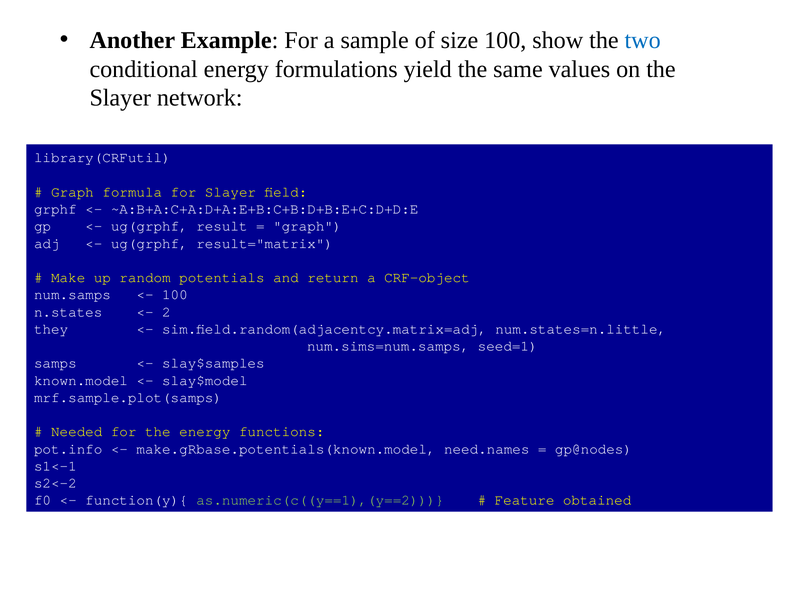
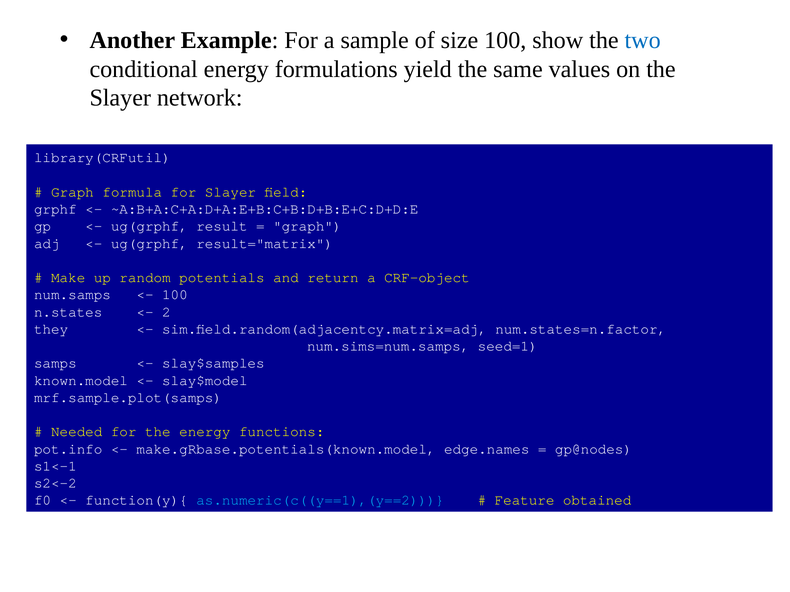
num.states=n.little: num.states=n.little -> num.states=n.factor
need.names: need.names -> edge.names
as.numeric(c((y==1),(y==2 colour: light green -> light blue
